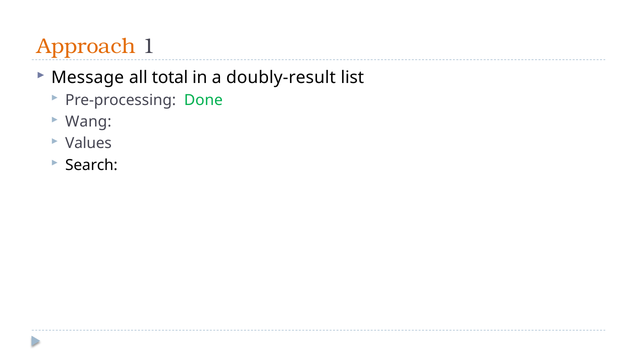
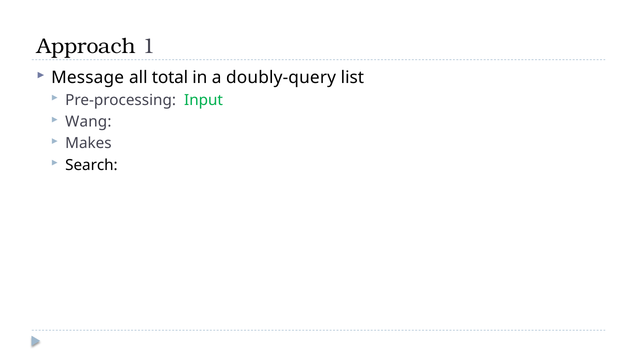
Approach colour: orange -> black
doubly-result: doubly-result -> doubly-query
Done: Done -> Input
Values: Values -> Makes
